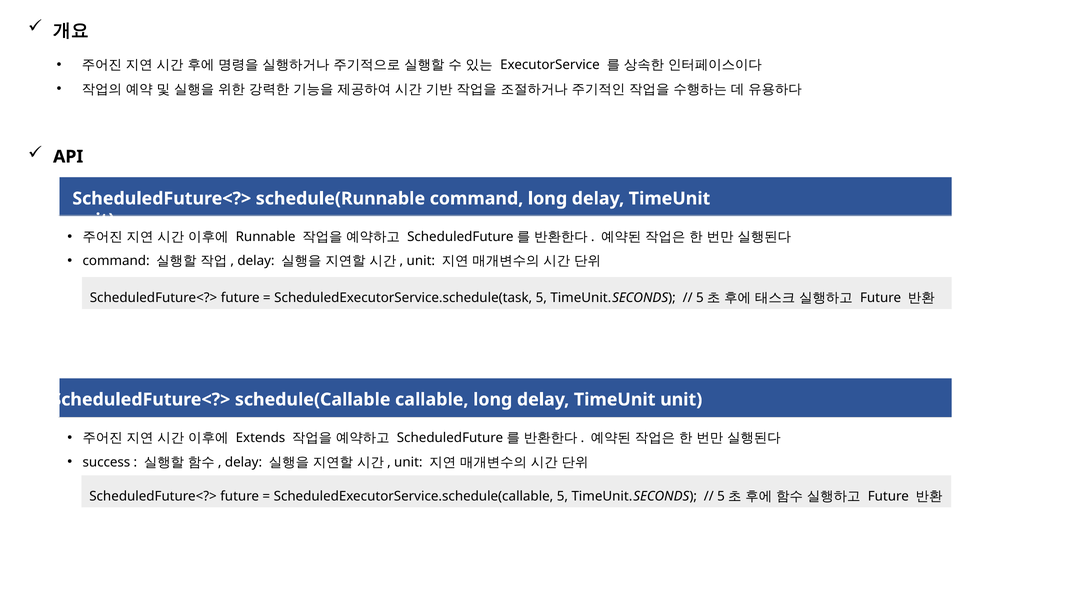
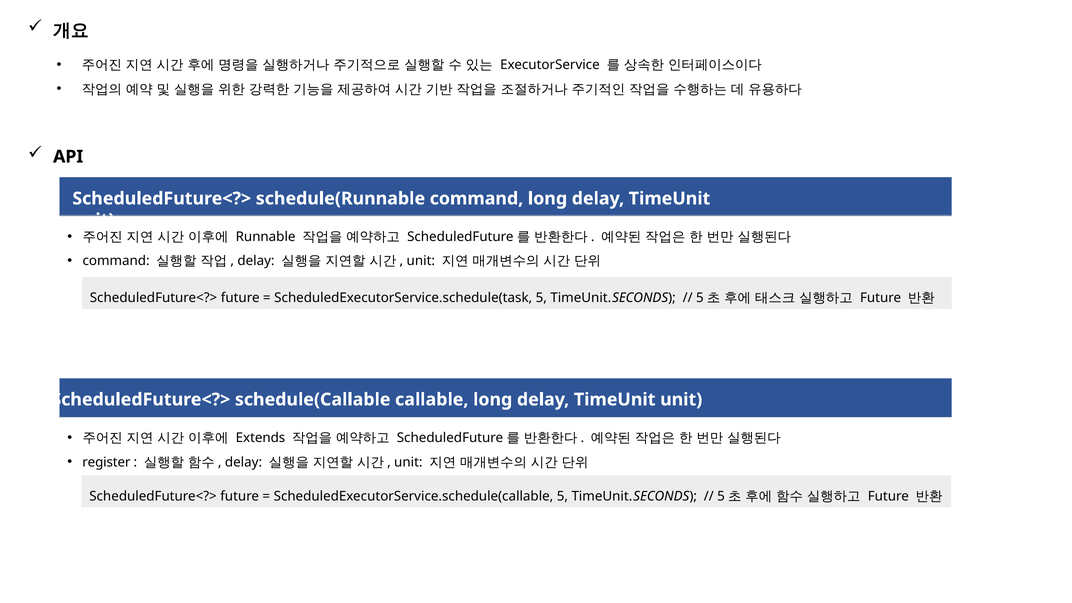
success: success -> register
